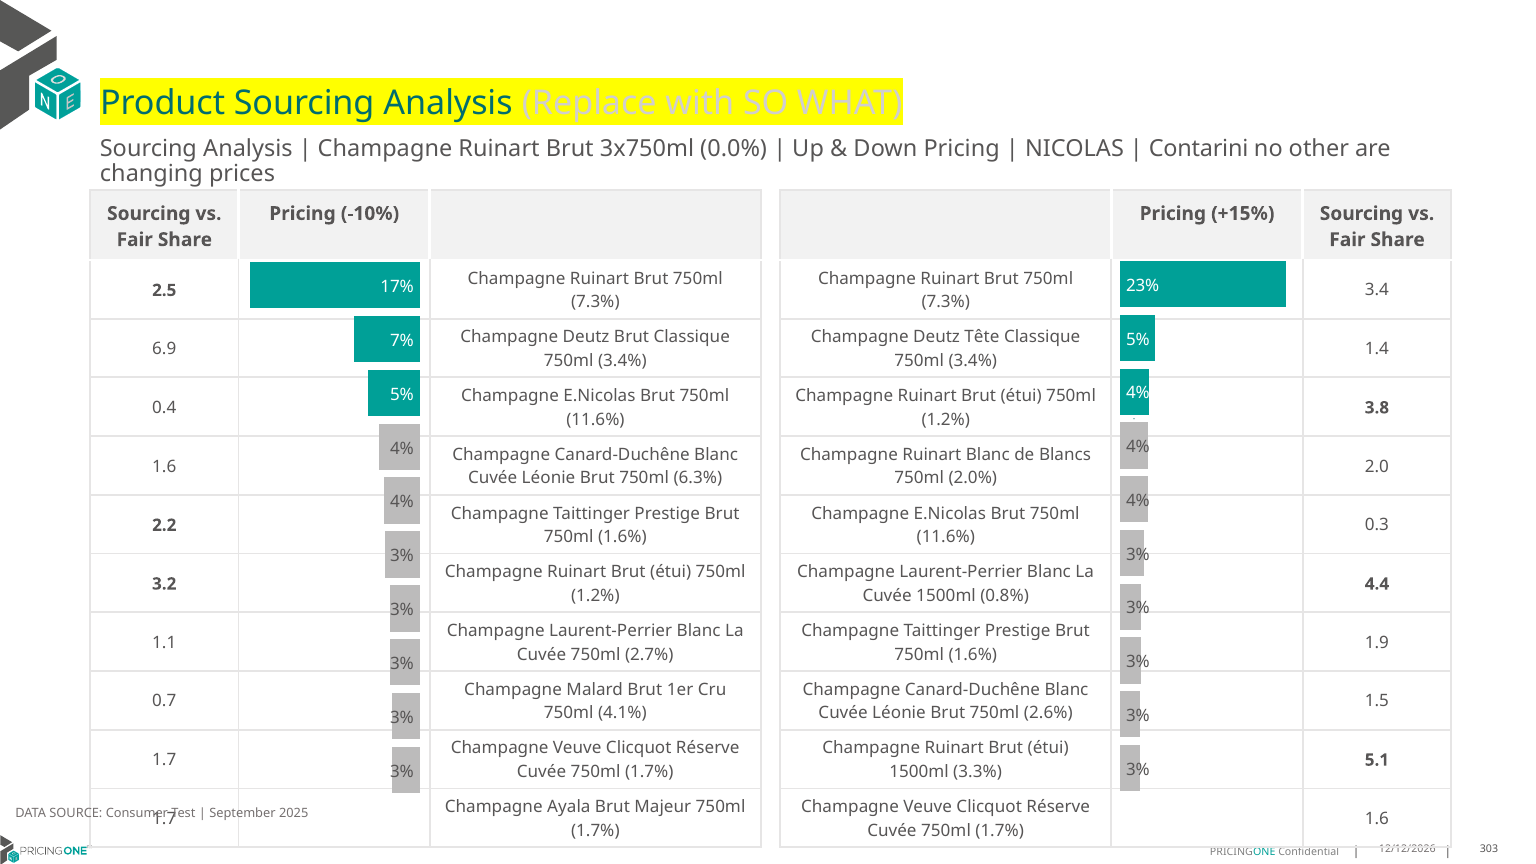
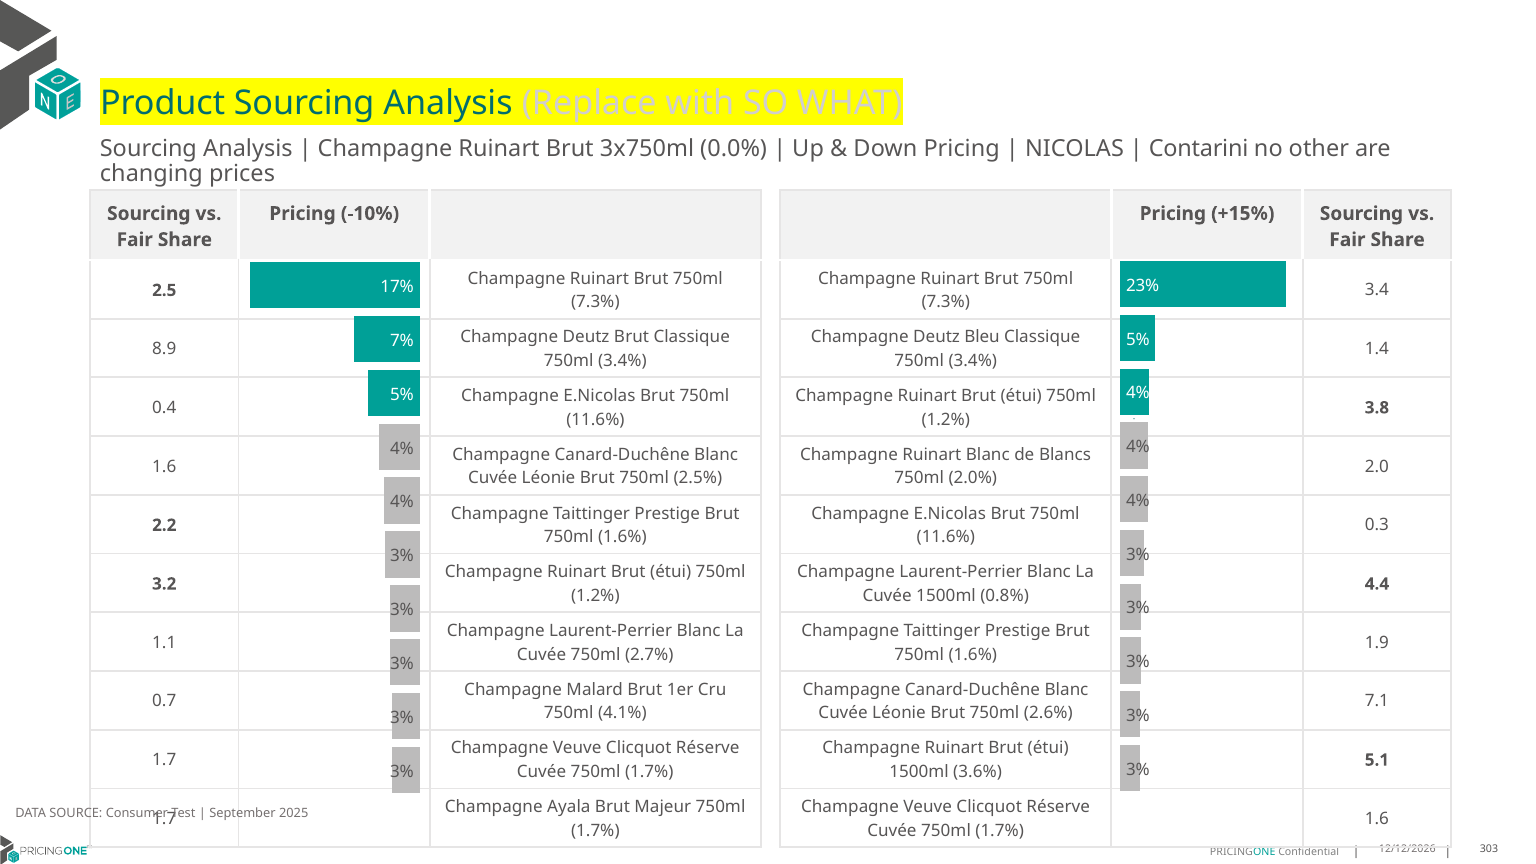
Tête: Tête -> Bleu
6.9: 6.9 -> 8.9
6.3%: 6.3% -> 2.5%
1.5: 1.5 -> 7.1
3.3%: 3.3% -> 3.6%
